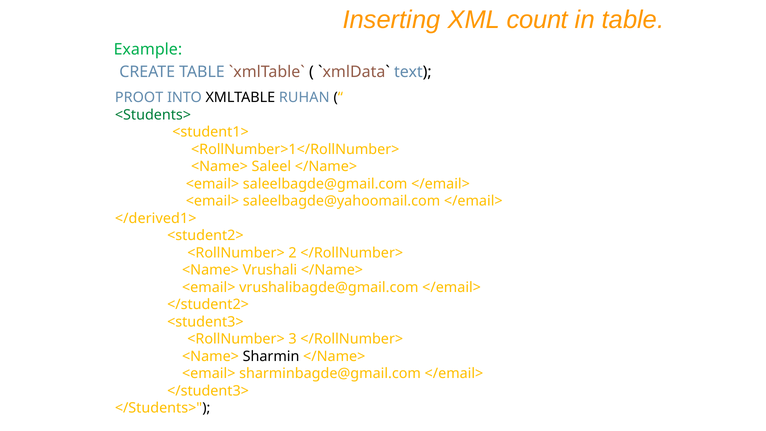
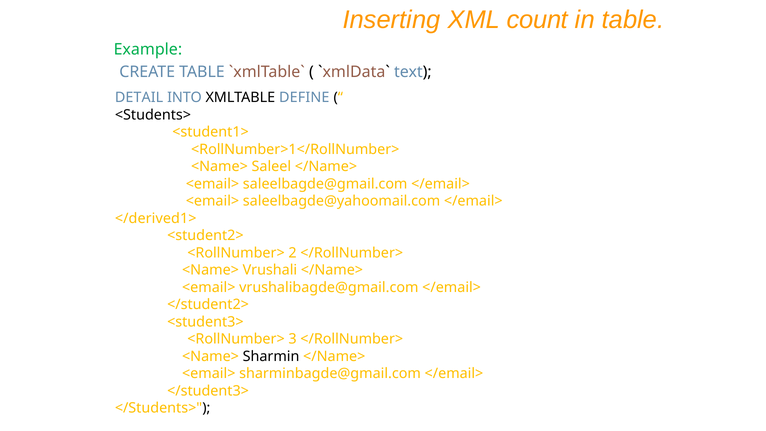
PROOT: PROOT -> DETAIL
RUHAN: RUHAN -> DEFINE
<Students> colour: green -> black
